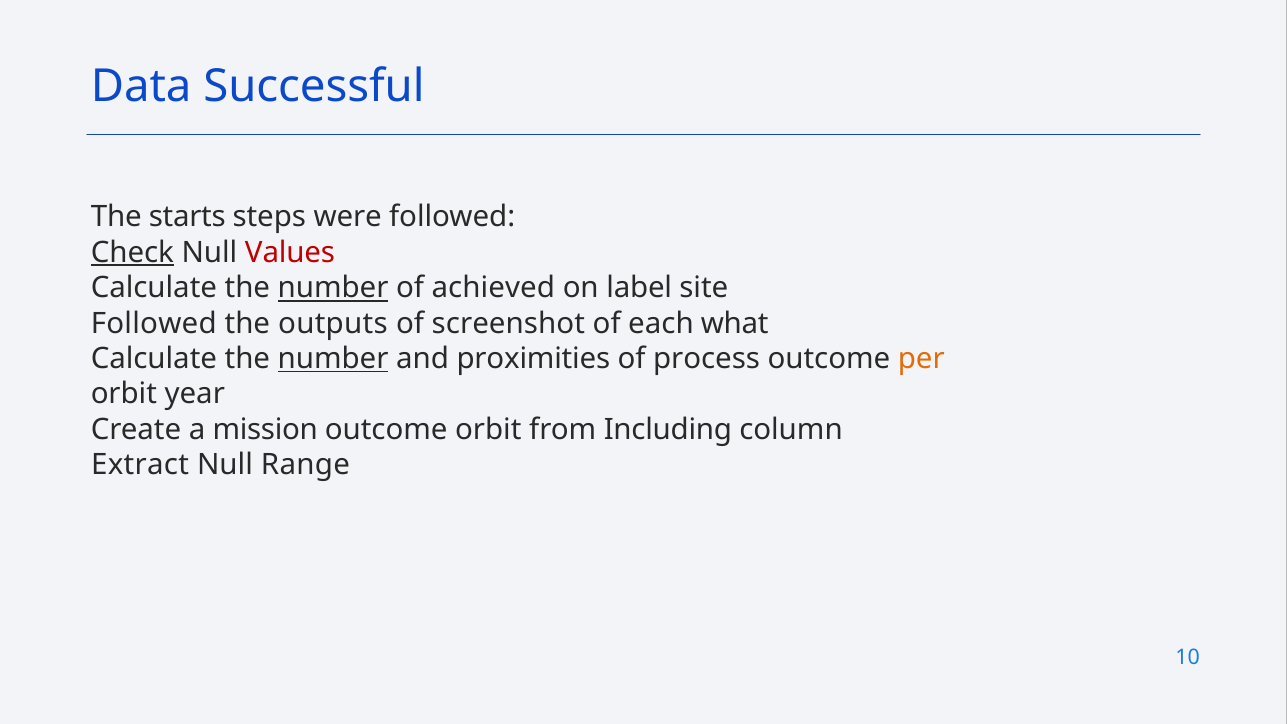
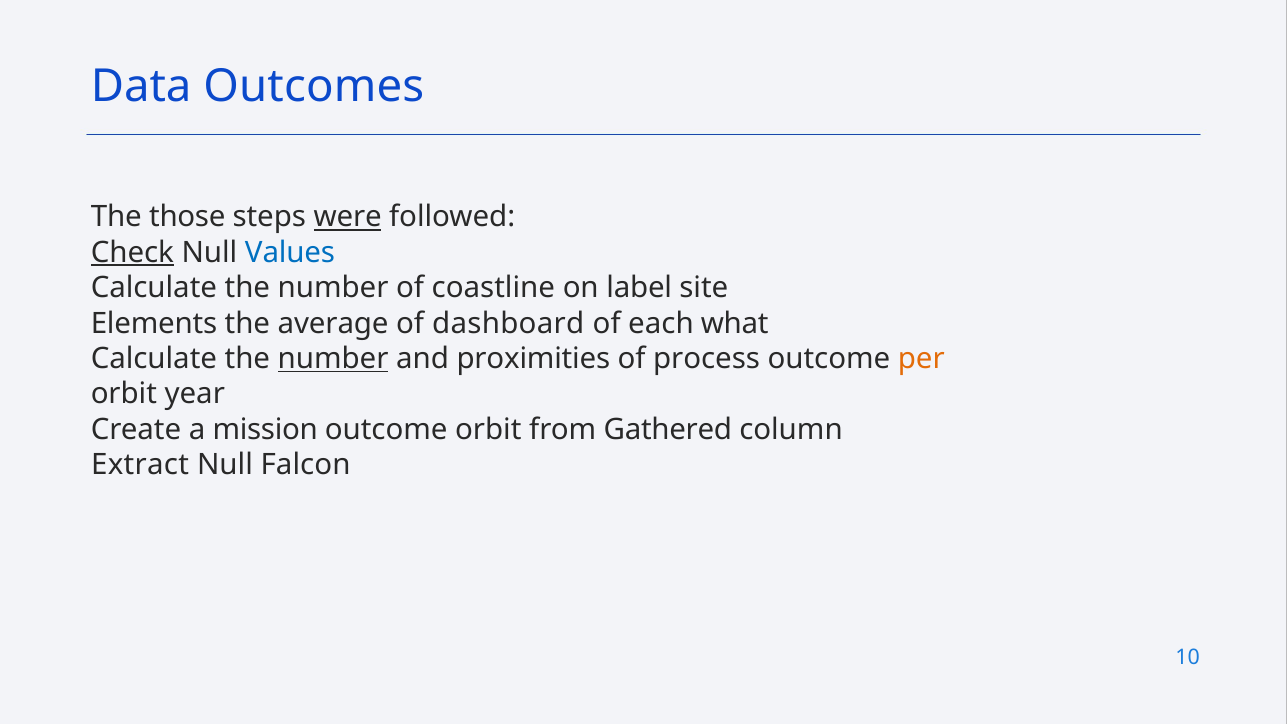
Successful: Successful -> Outcomes
starts: starts -> those
were underline: none -> present
Values colour: red -> blue
number at (333, 288) underline: present -> none
achieved: achieved -> coastline
Followed at (154, 323): Followed -> Elements
outputs: outputs -> average
screenshot: screenshot -> dashboard
Including: Including -> Gathered
Range: Range -> Falcon
